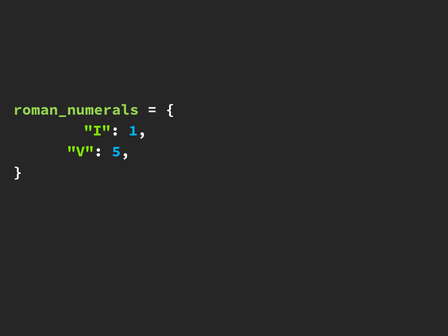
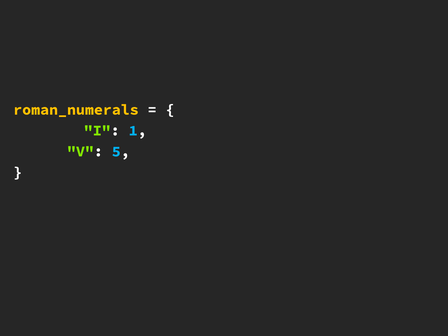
roman_numerals colour: light green -> yellow
